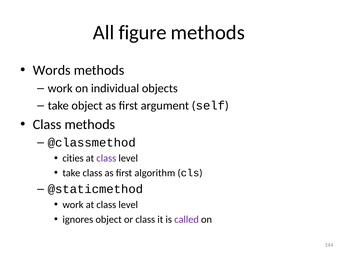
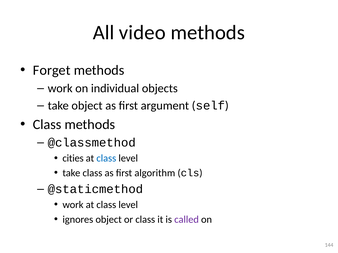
figure: figure -> video
Words: Words -> Forget
class at (106, 159) colour: purple -> blue
